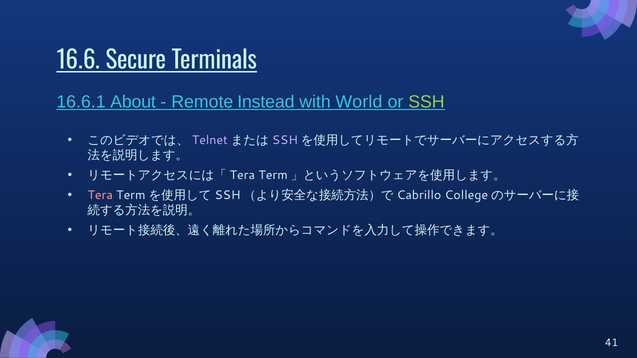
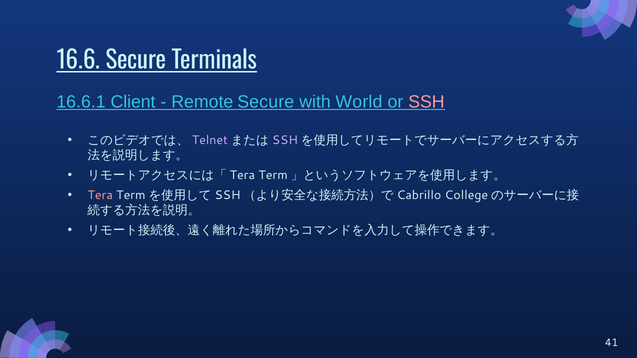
About: About -> Client
Remote Instead: Instead -> Secure
SSH colour: light green -> pink
